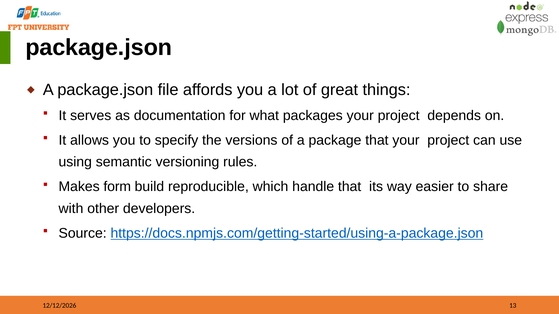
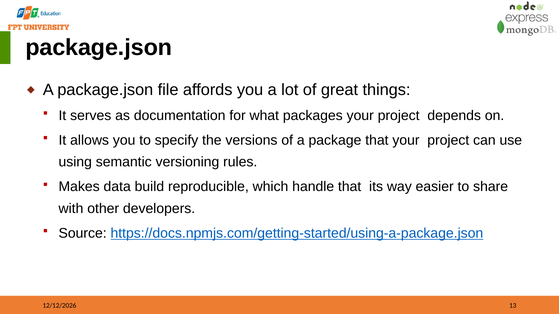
form: form -> data
